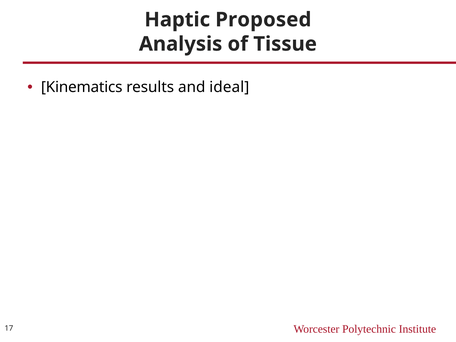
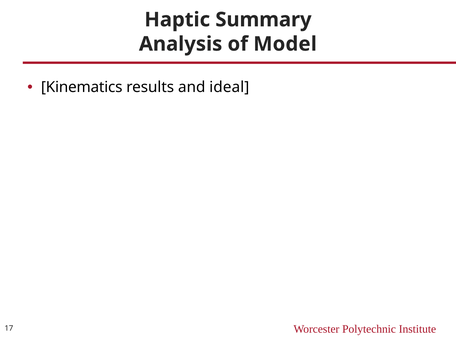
Proposed: Proposed -> Summary
Tissue: Tissue -> Model
